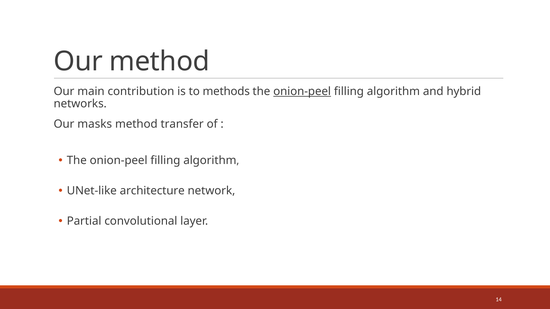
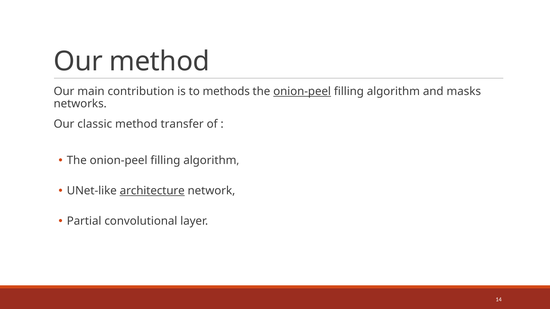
hybrid: hybrid -> masks
masks: masks -> classic
architecture underline: none -> present
